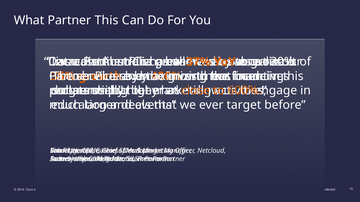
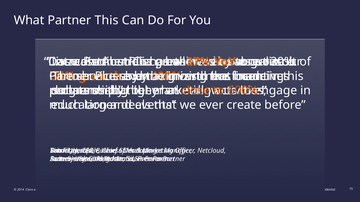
target: target -> create
